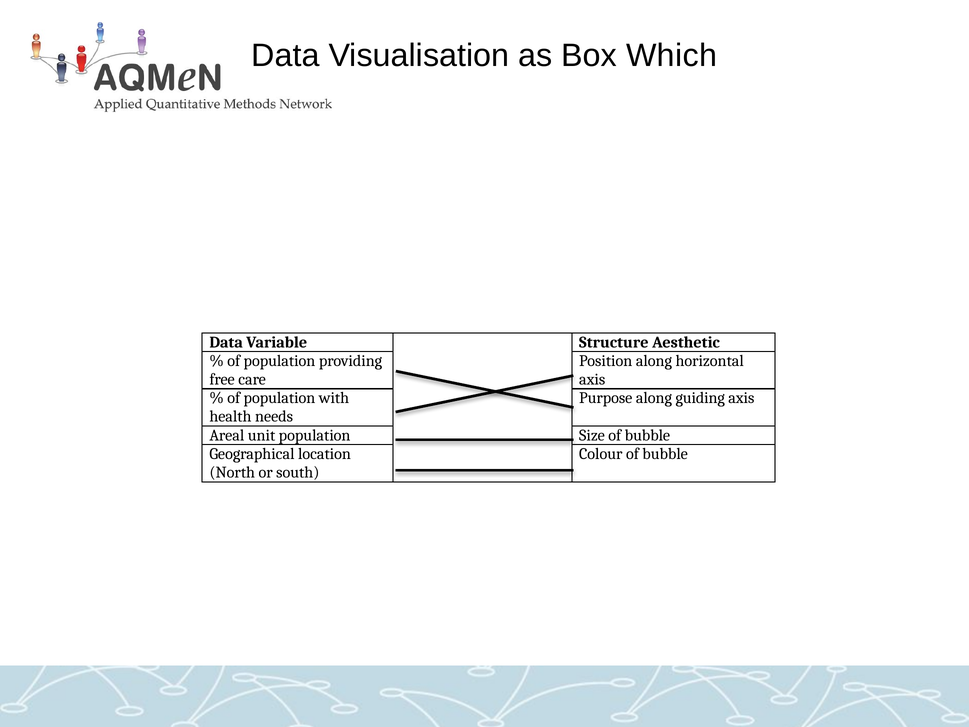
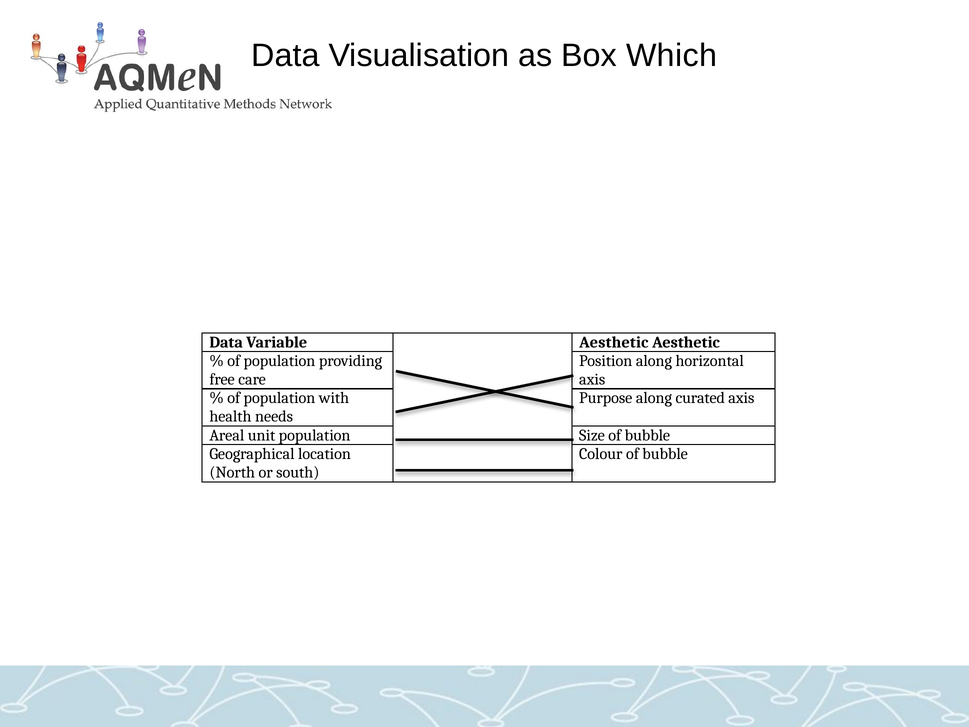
Variable Structure: Structure -> Aesthetic
guiding: guiding -> curated
